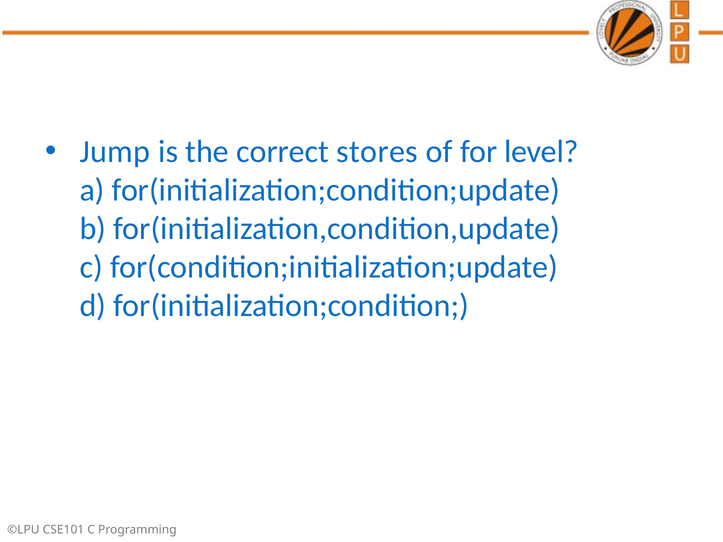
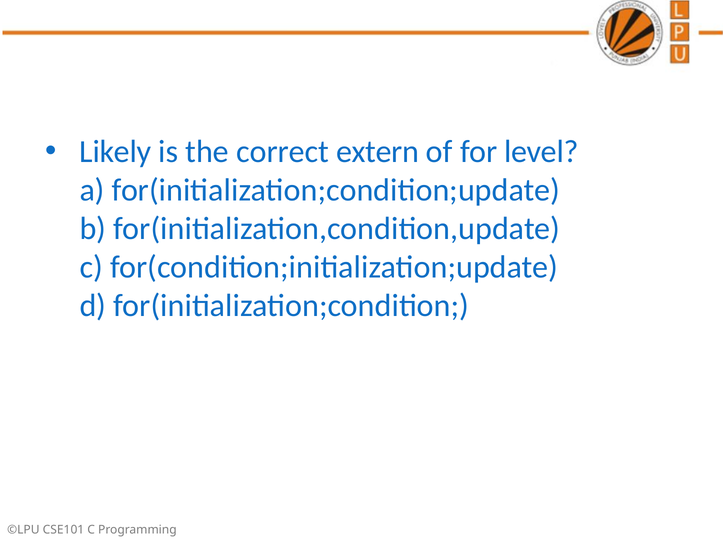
Jump: Jump -> Likely
stores: stores -> extern
